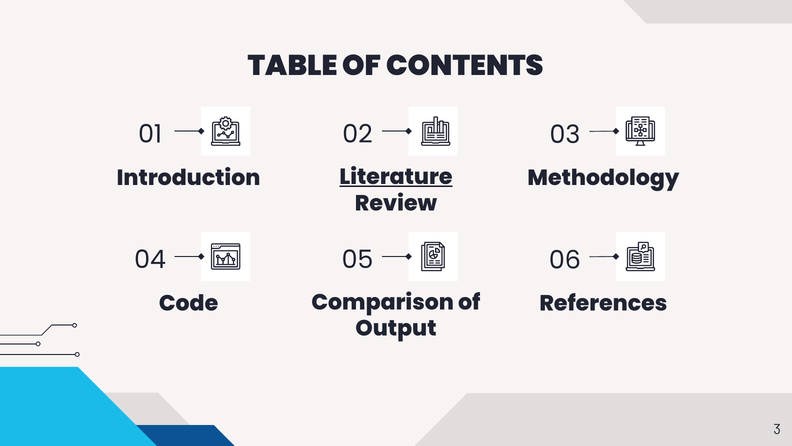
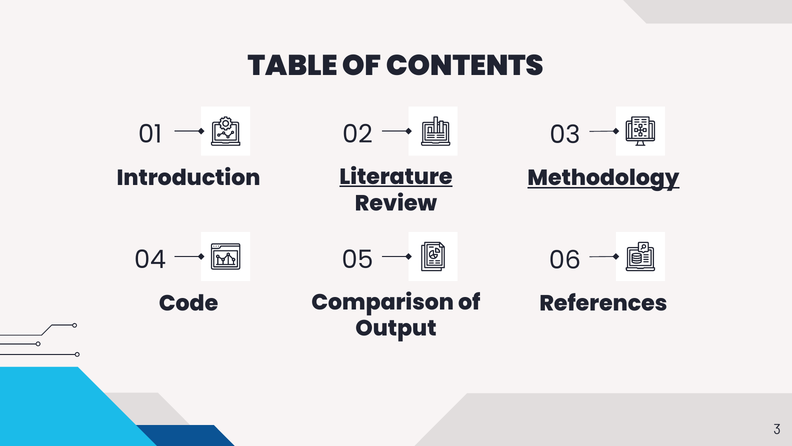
Methodology underline: none -> present
